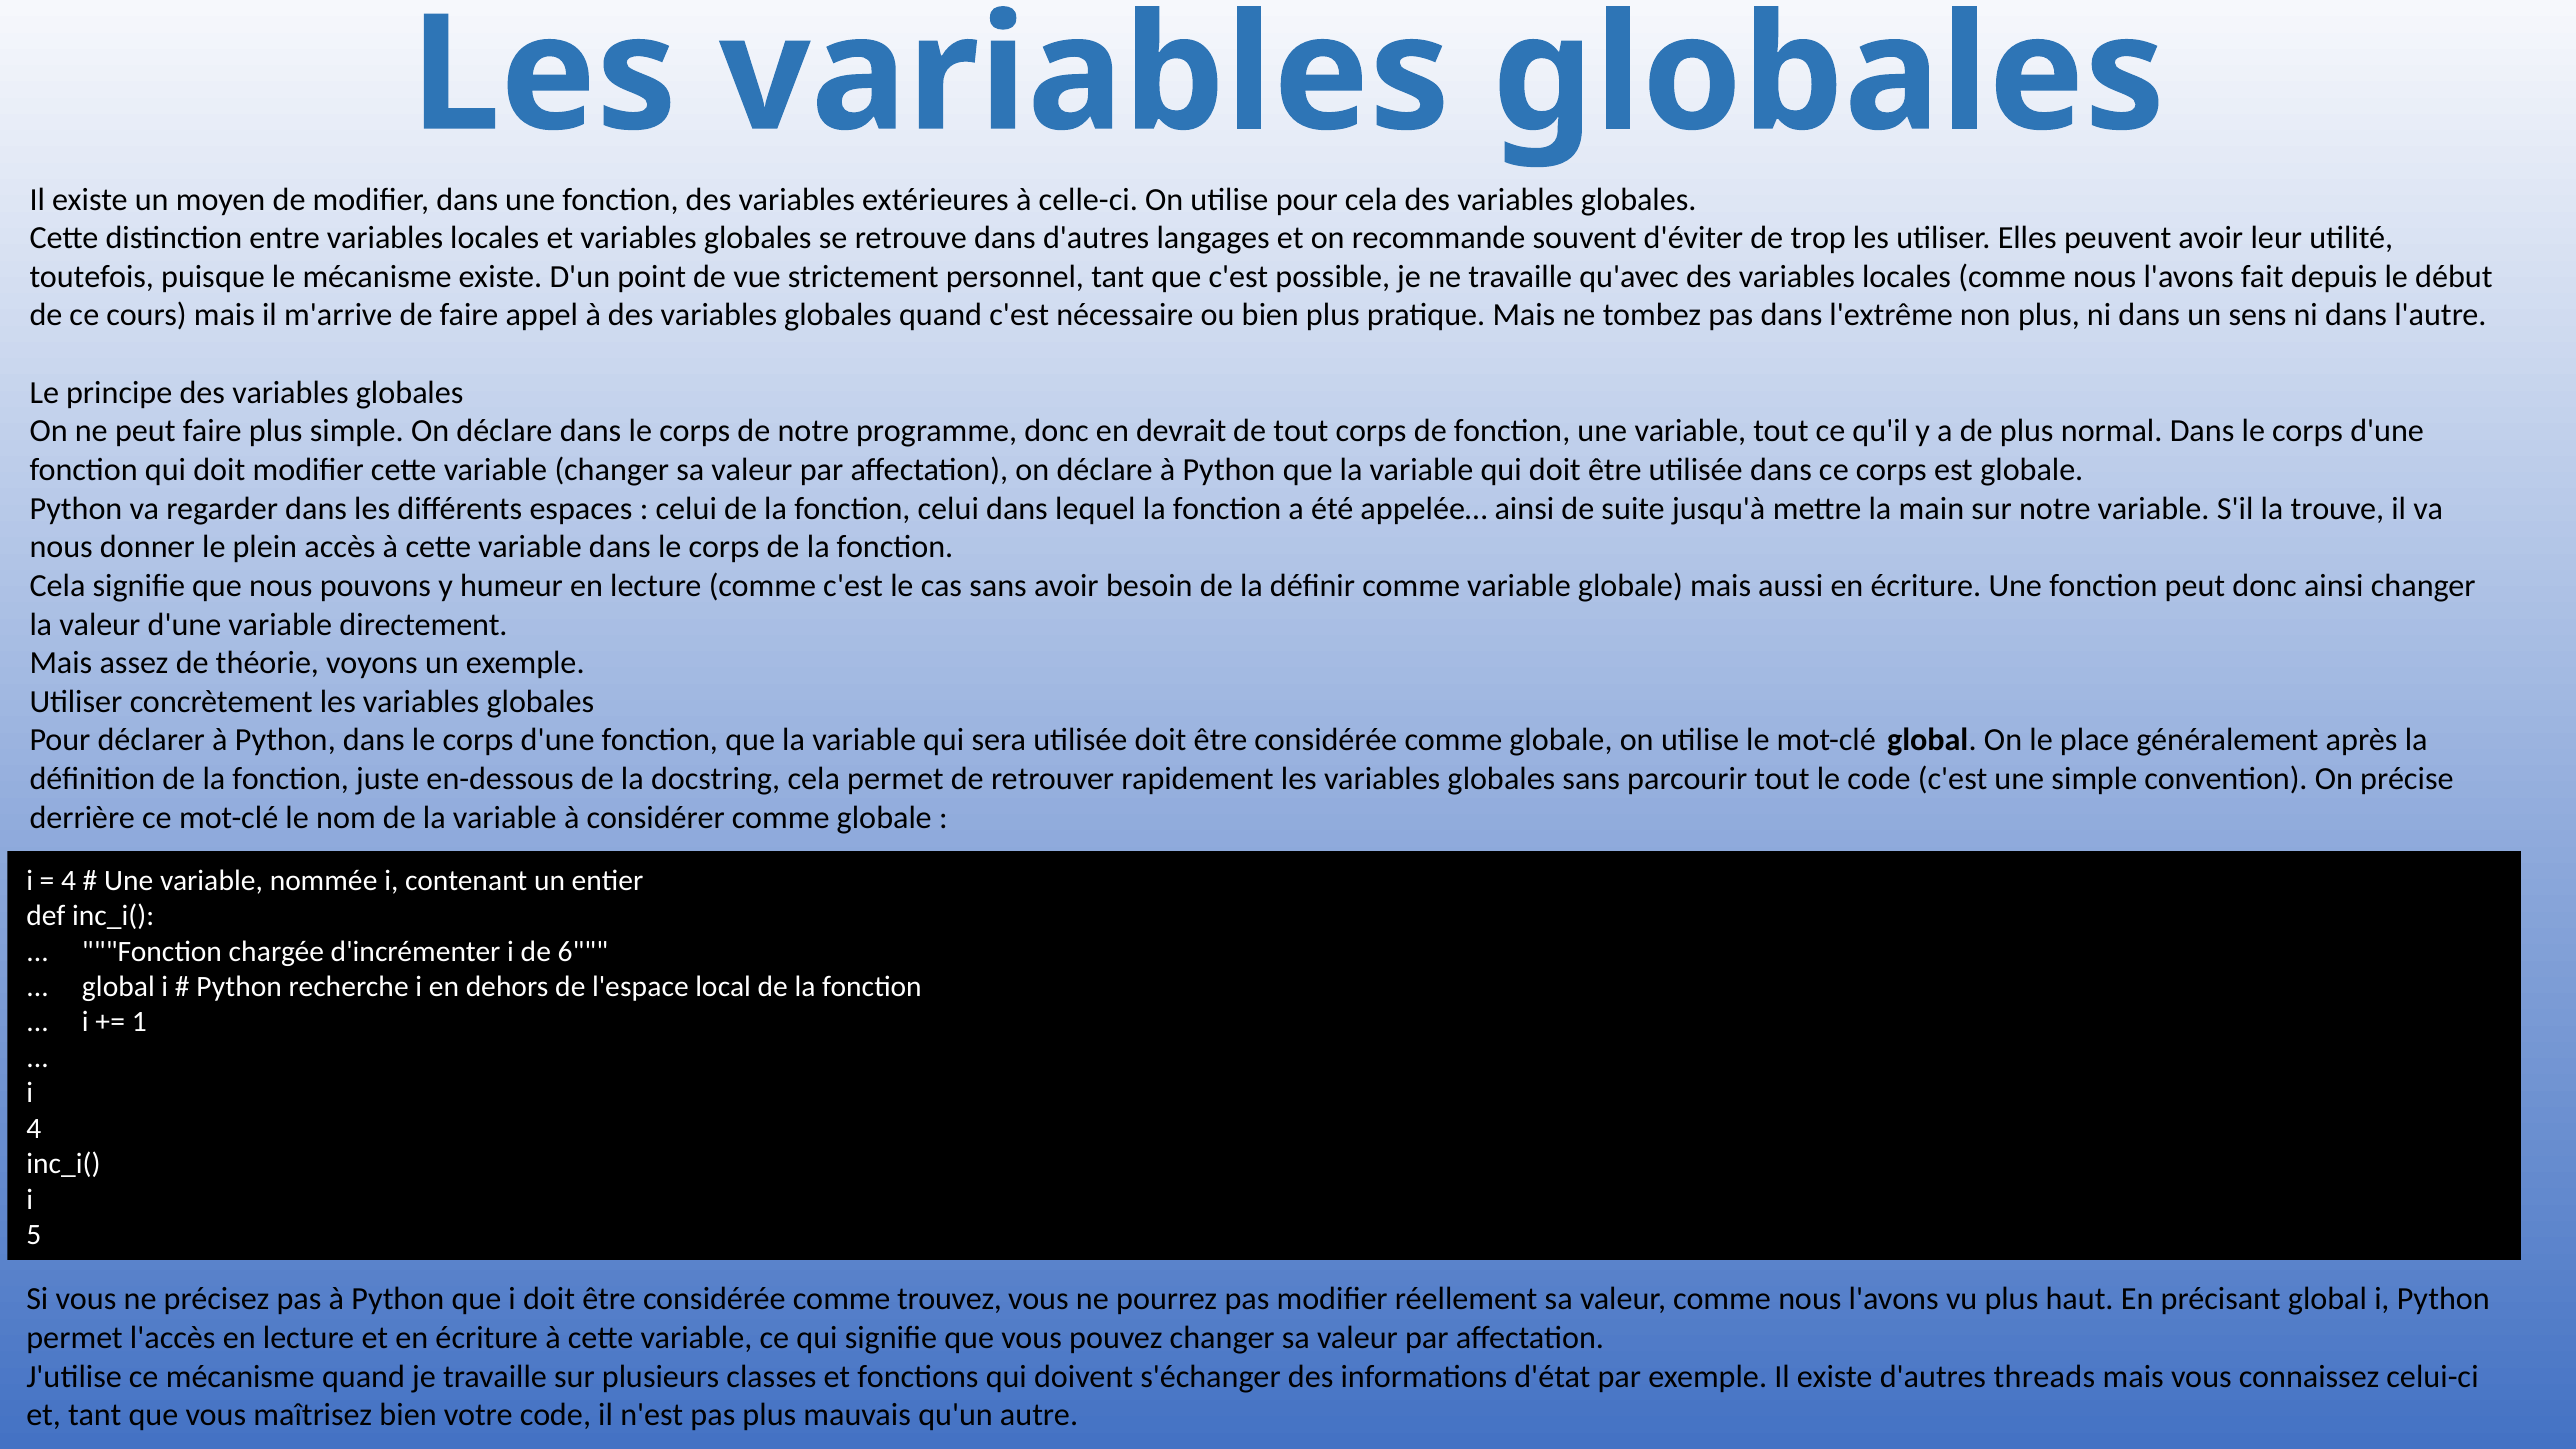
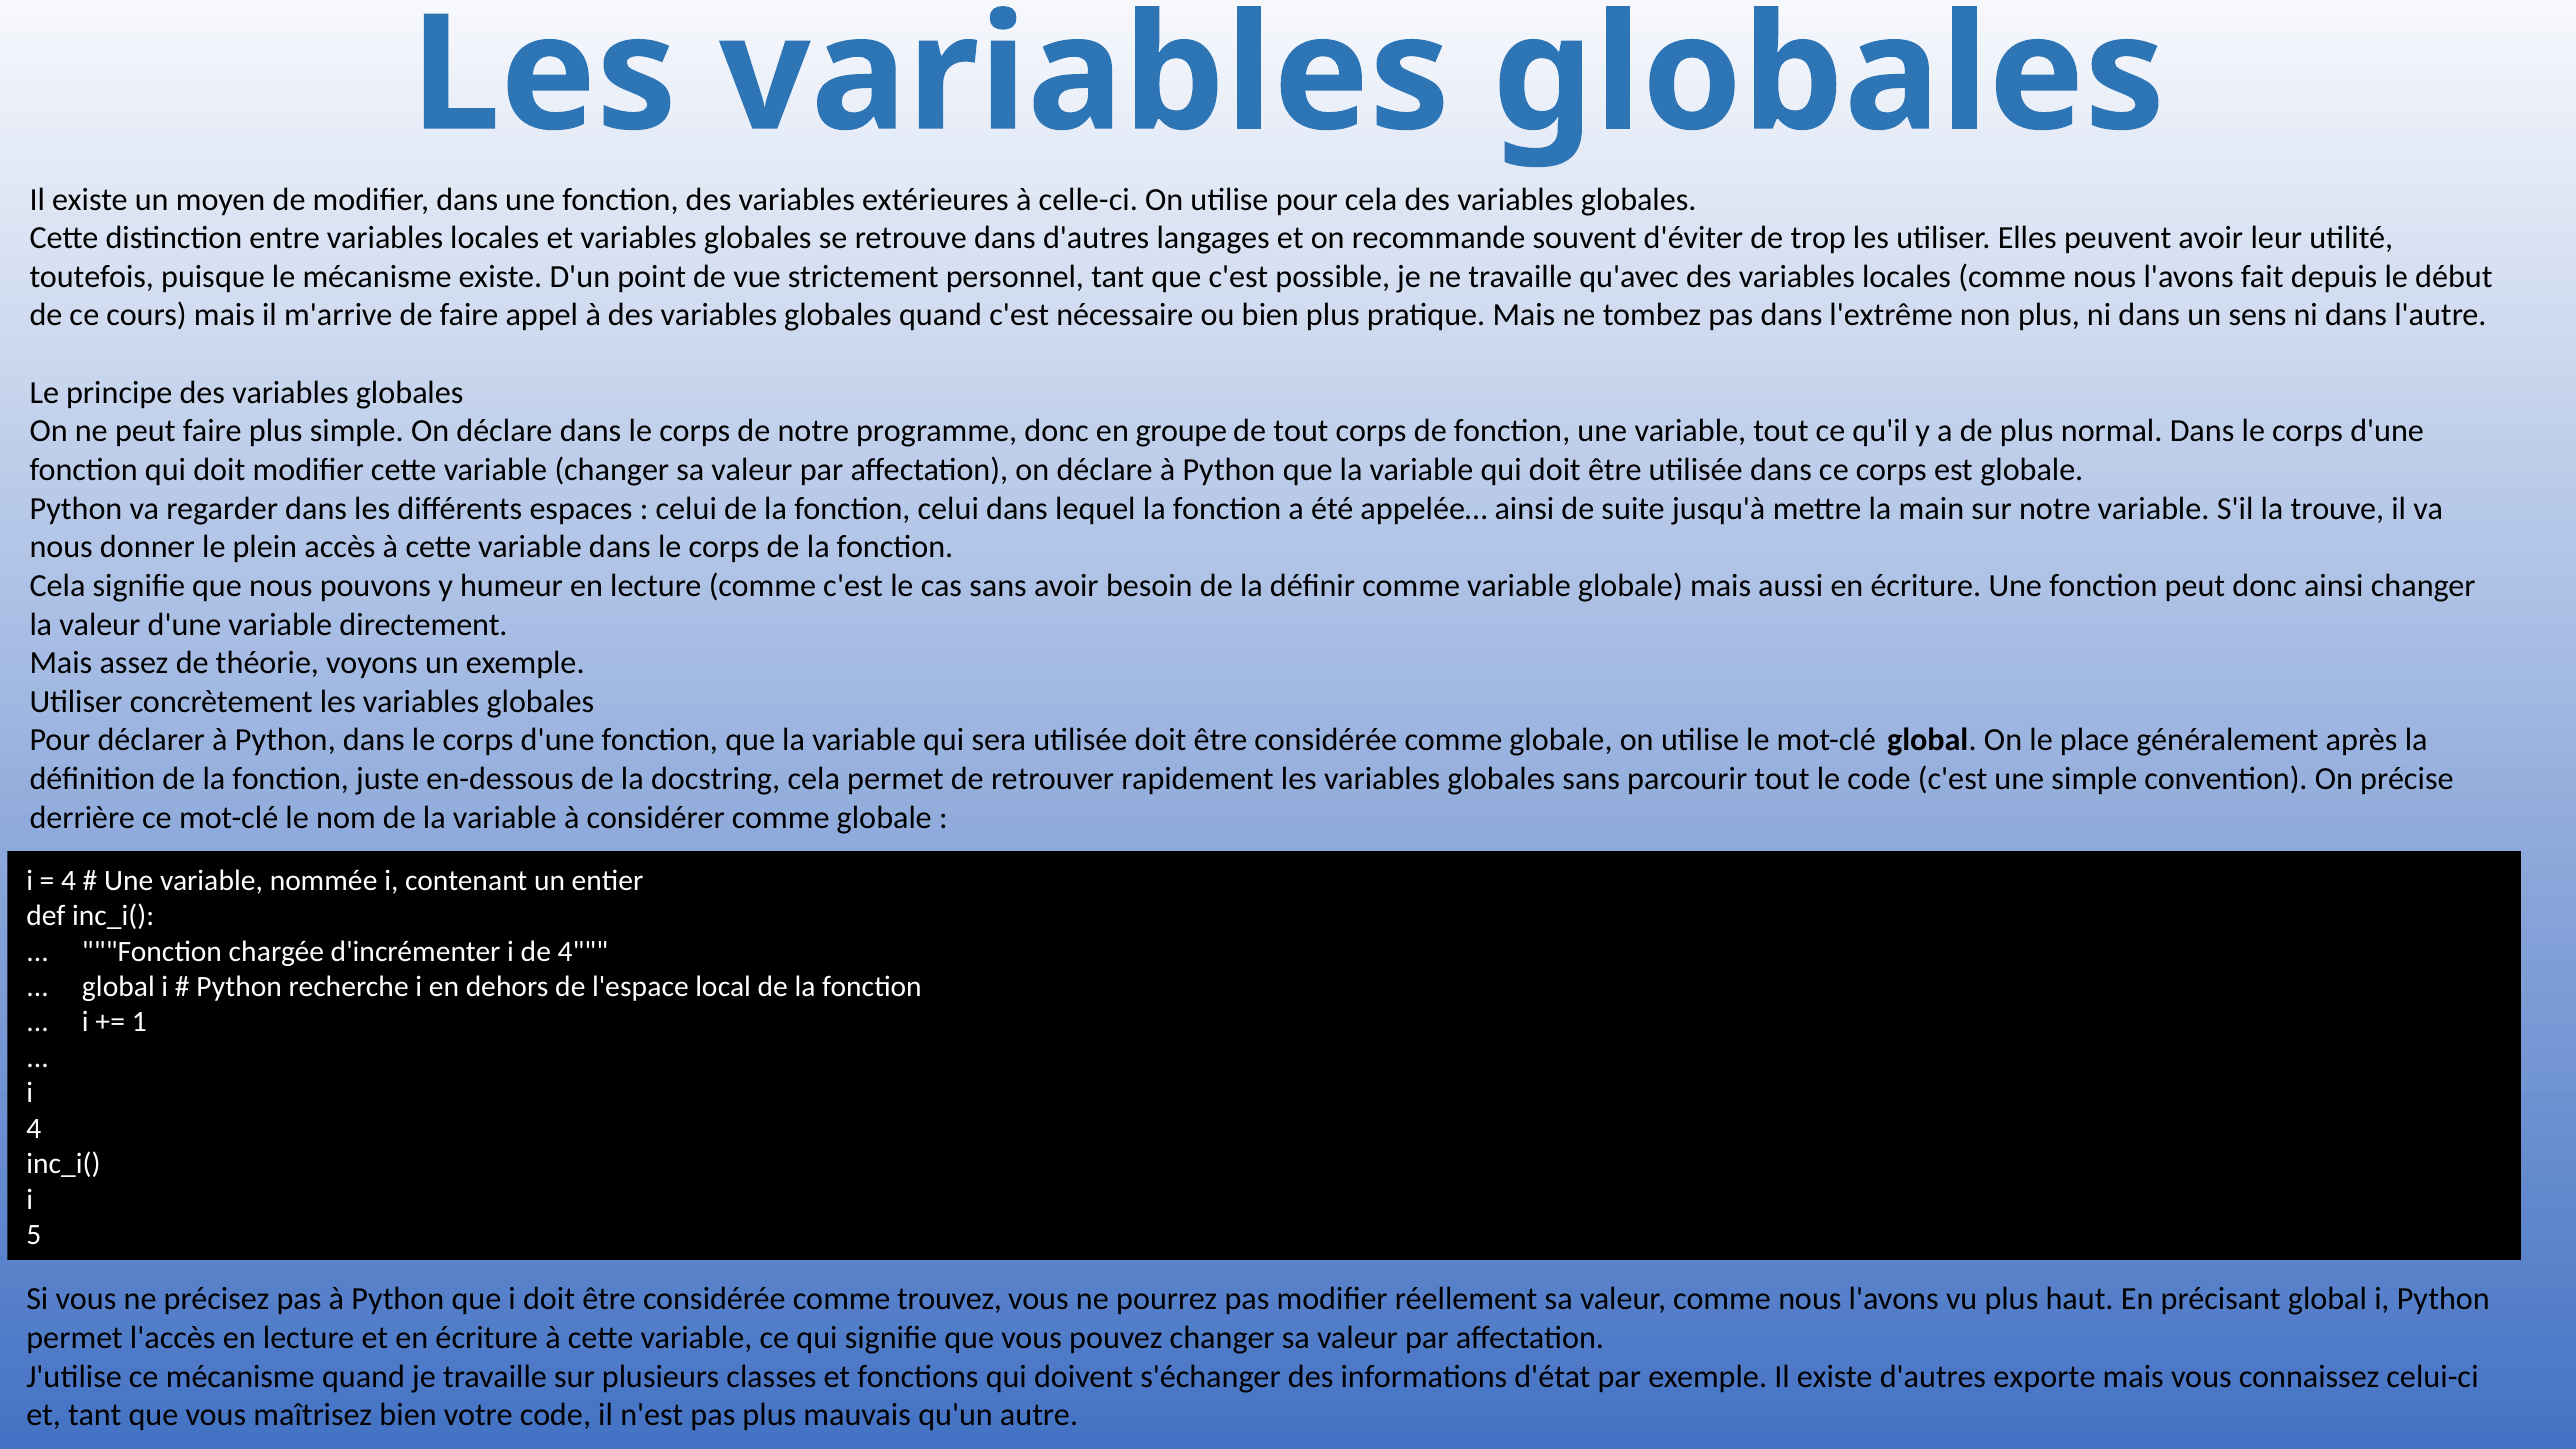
devrait: devrait -> groupe
de 6: 6 -> 4
threads: threads -> exporte
